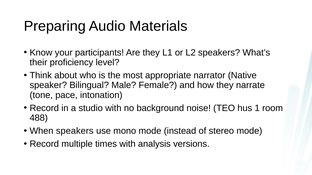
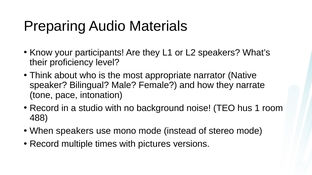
analysis: analysis -> pictures
